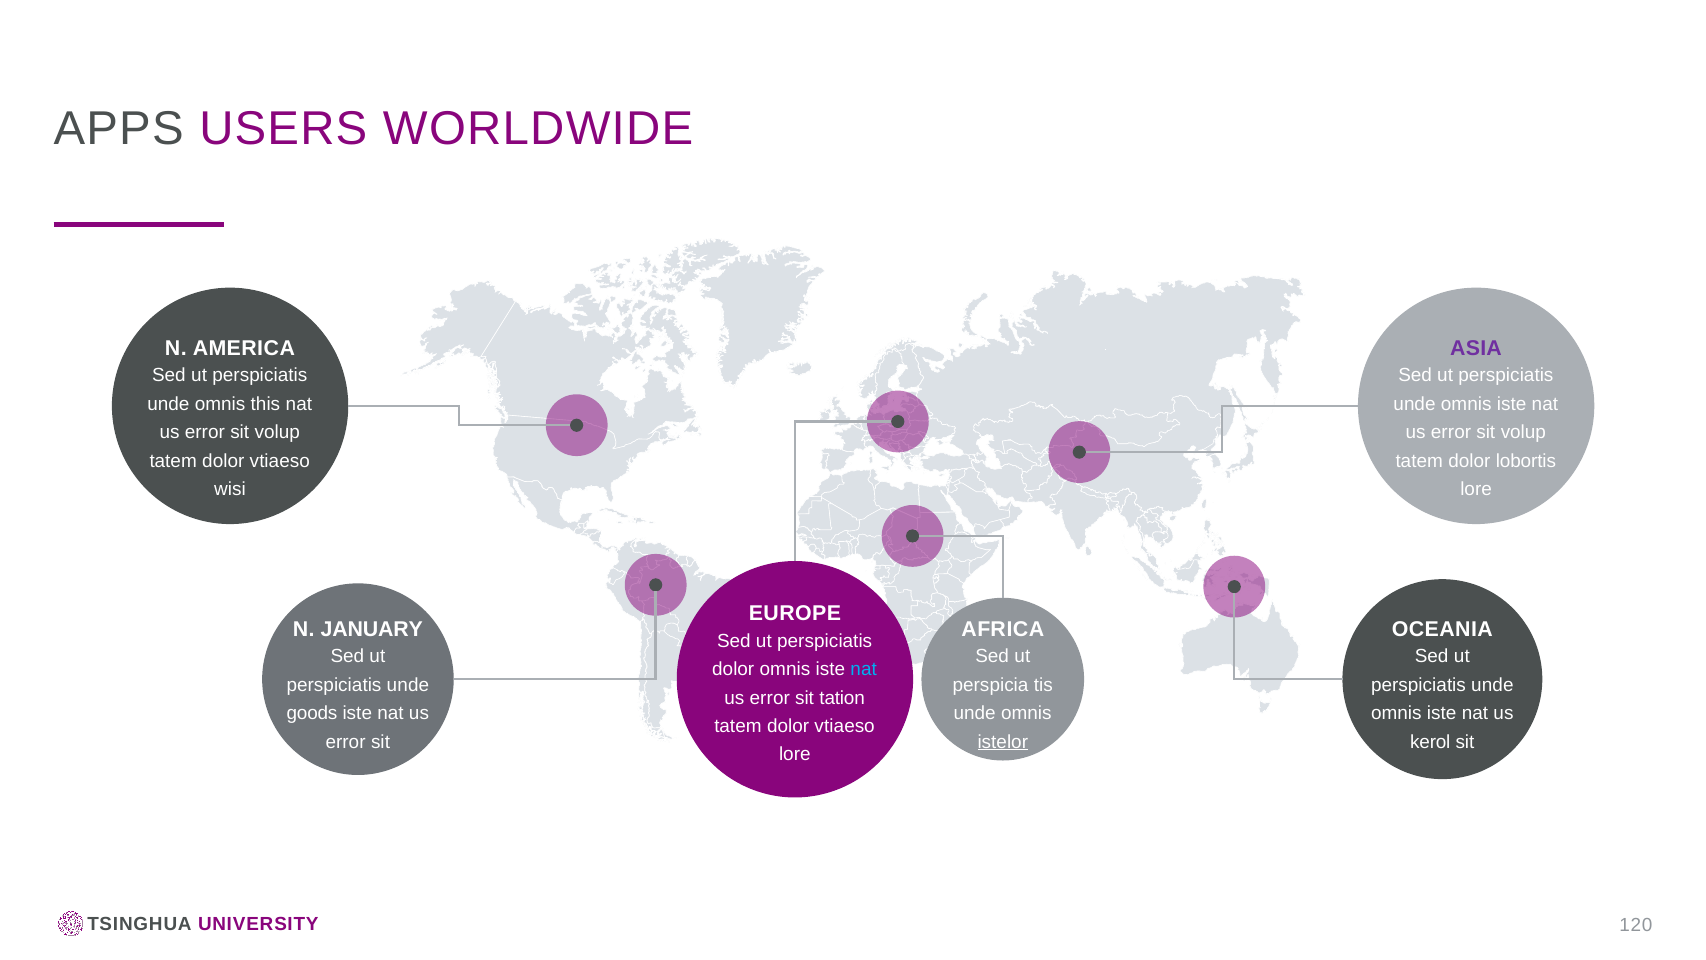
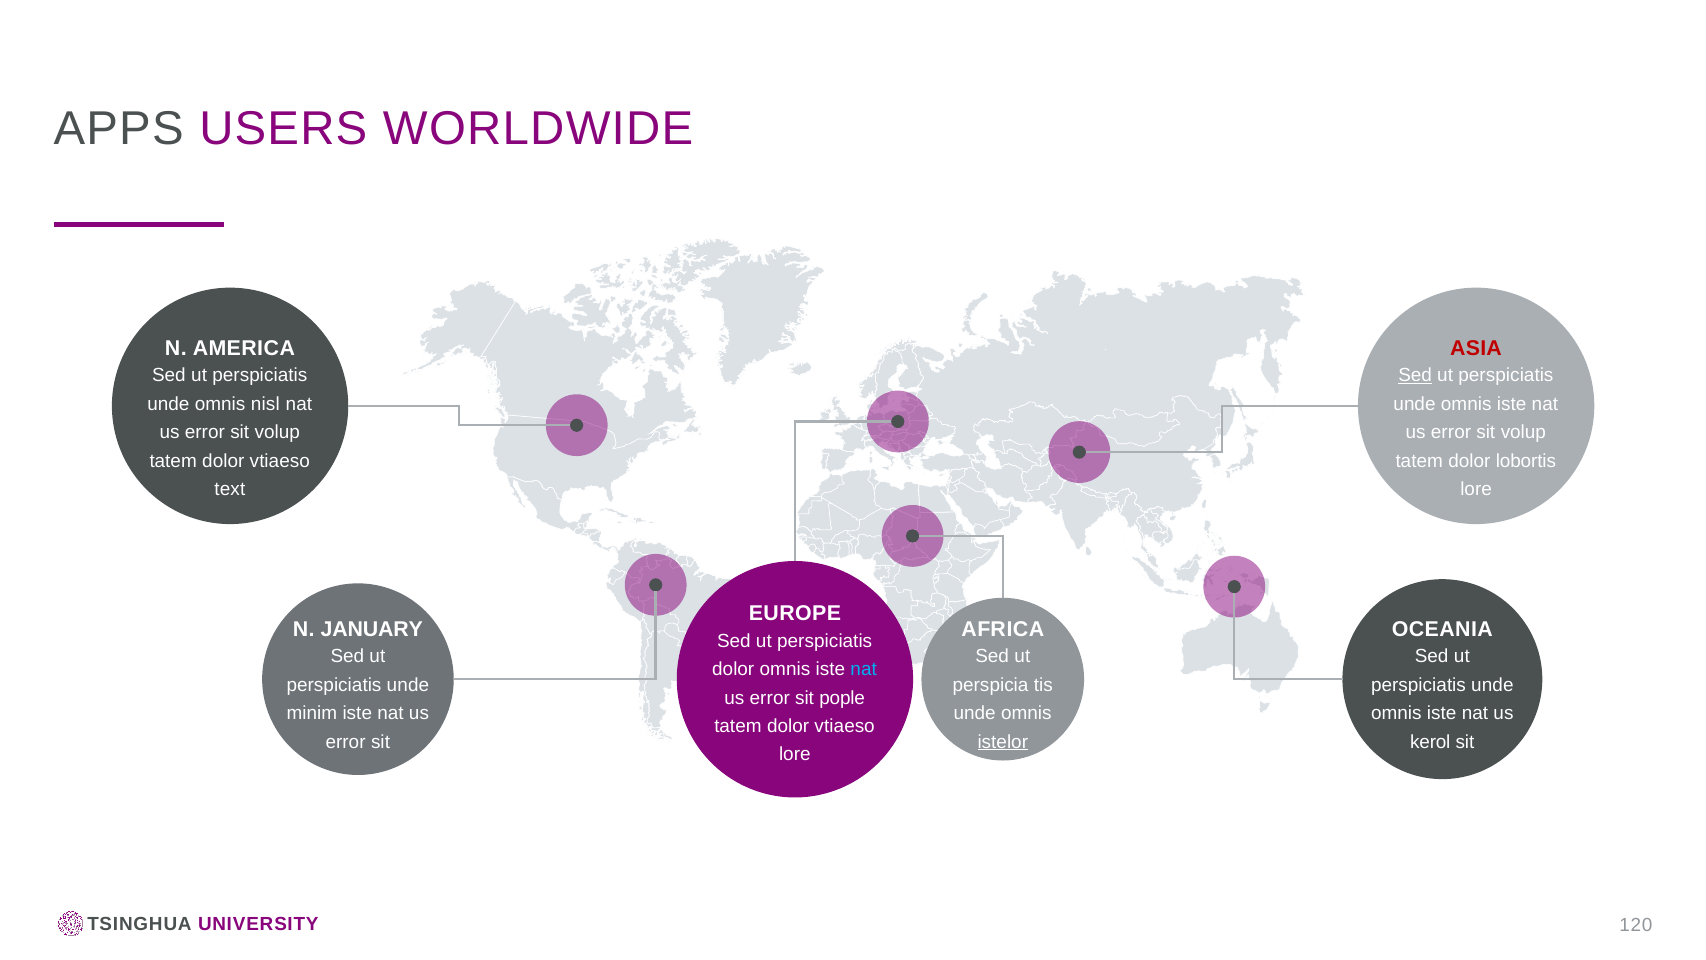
ASIA colour: purple -> red
Sed at (1415, 376) underline: none -> present
this: this -> nisl
wisi: wisi -> text
tation: tation -> pople
goods: goods -> minim
